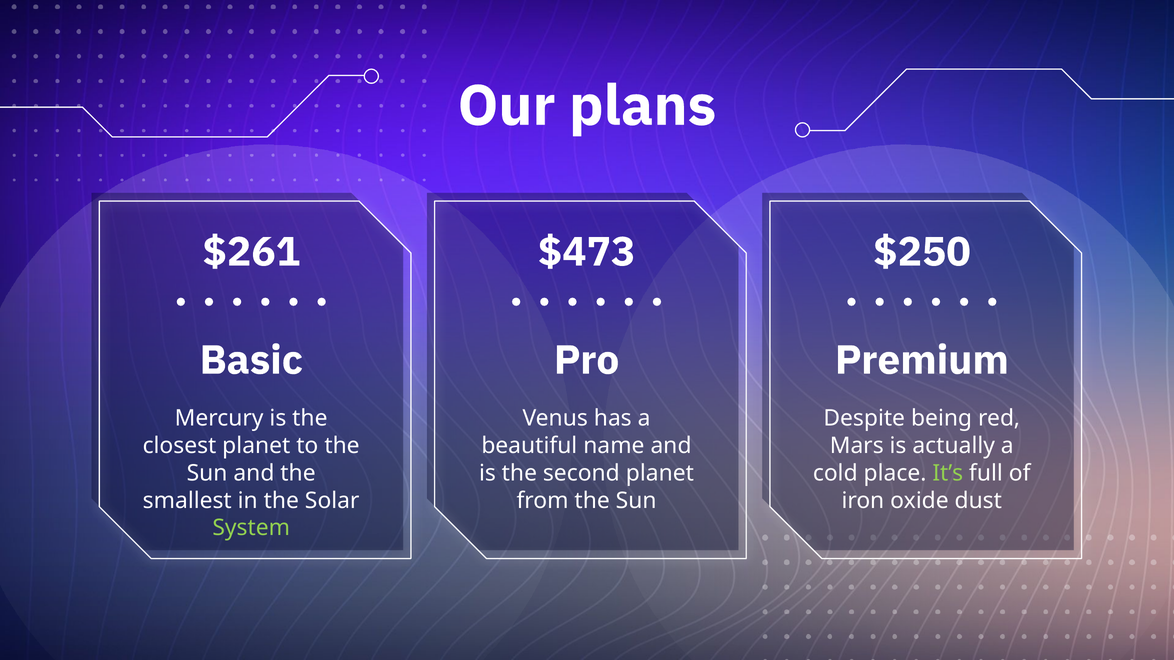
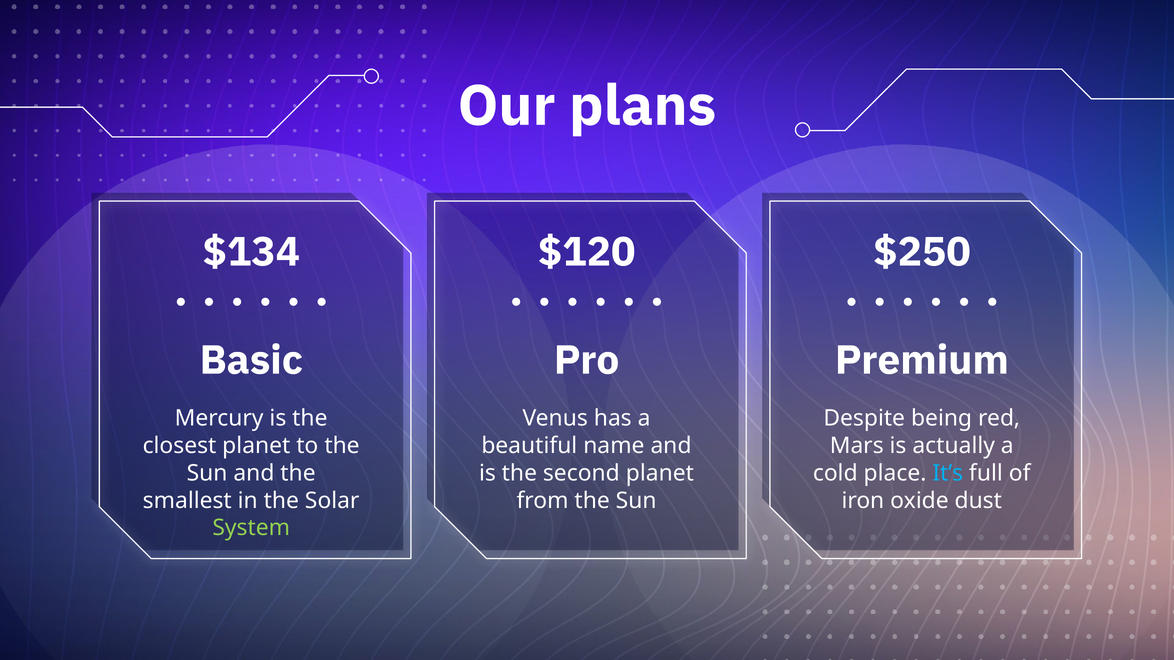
$261: $261 -> $134
$473: $473 -> $120
It’s colour: light green -> light blue
